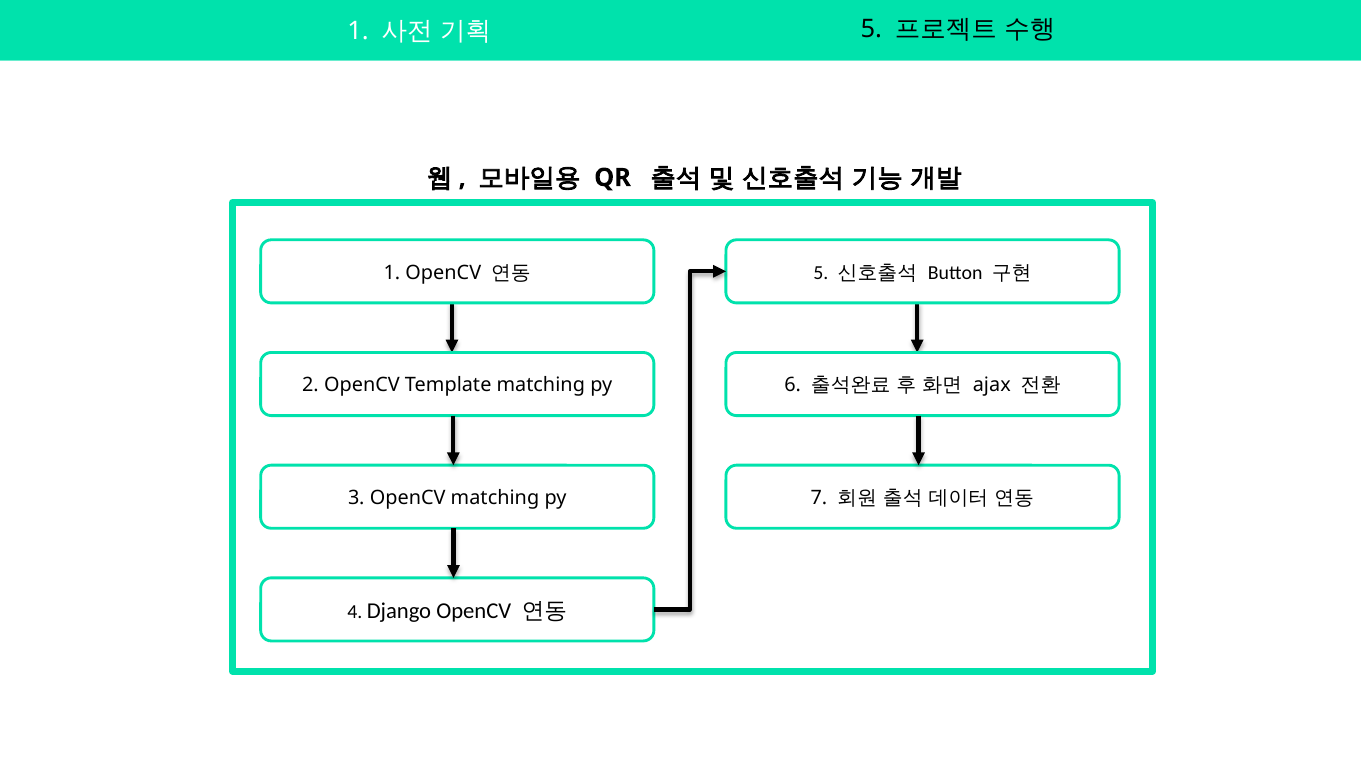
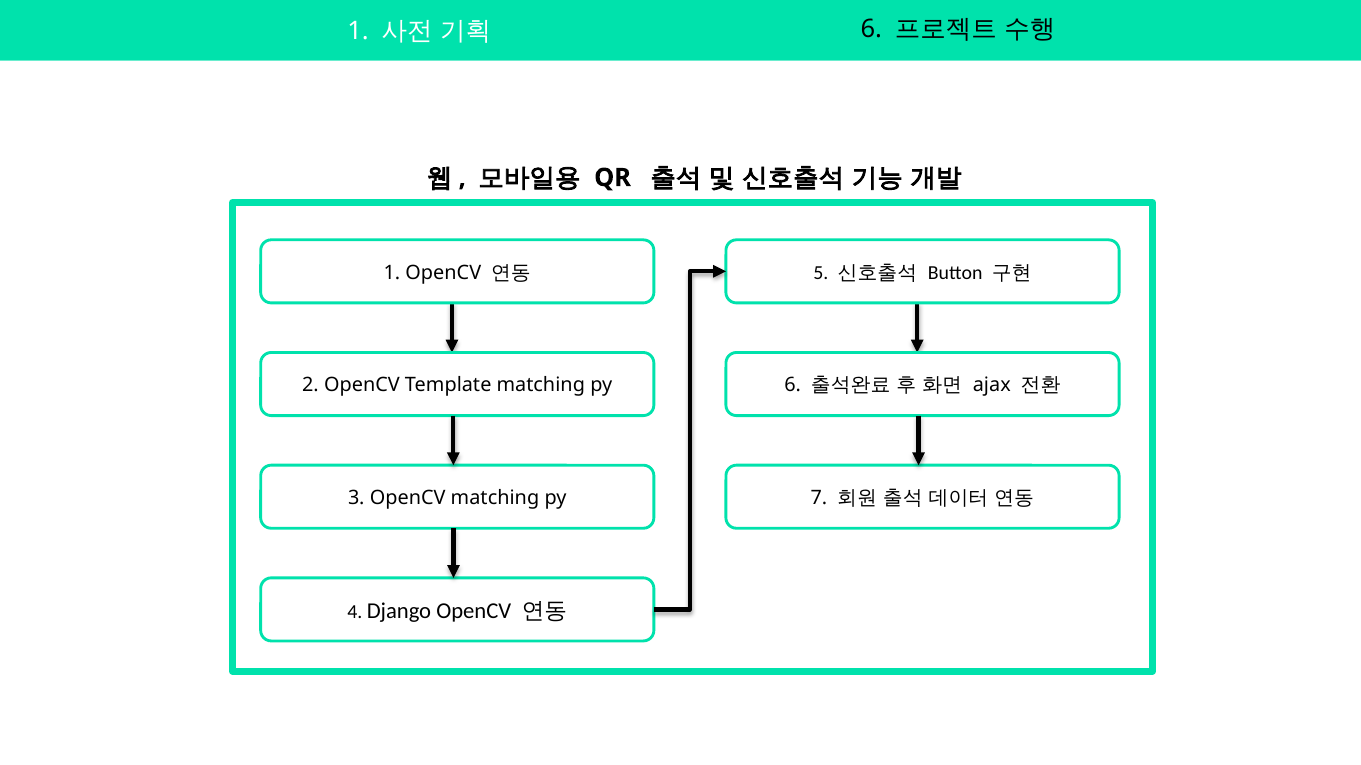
5 at (871, 29): 5 -> 6
